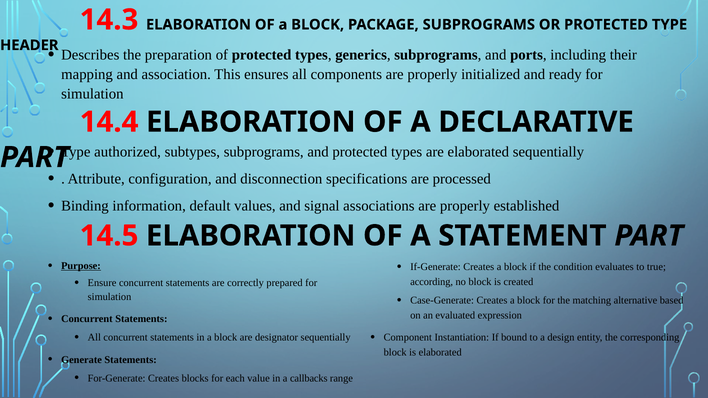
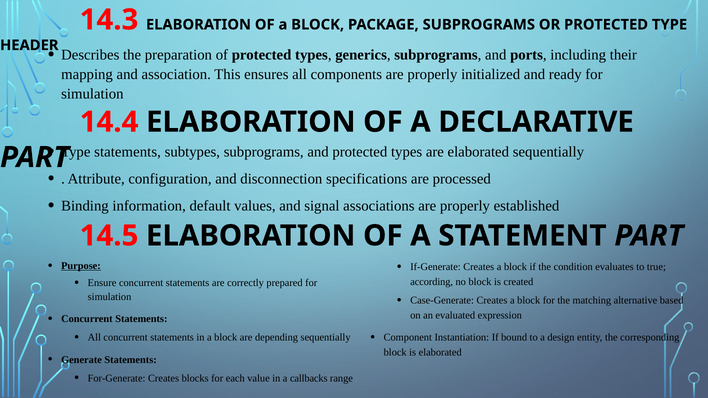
Type authorized: authorized -> statements
designator: designator -> depending
